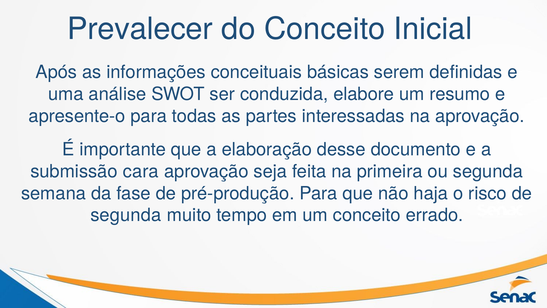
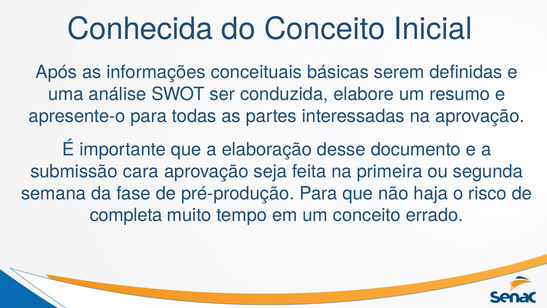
Prevalecer: Prevalecer -> Conhecida
segunda at (126, 215): segunda -> completa
